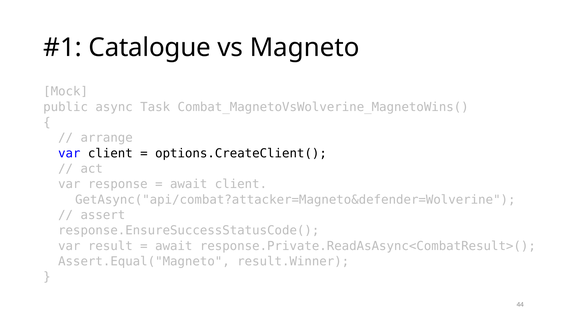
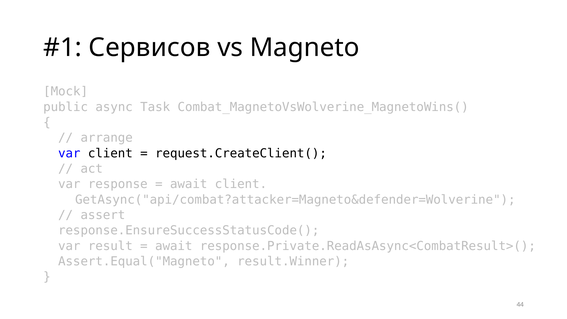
Catalogue: Catalogue -> Сервисов
options.CreateClient(: options.CreateClient( -> request.CreateClient(
